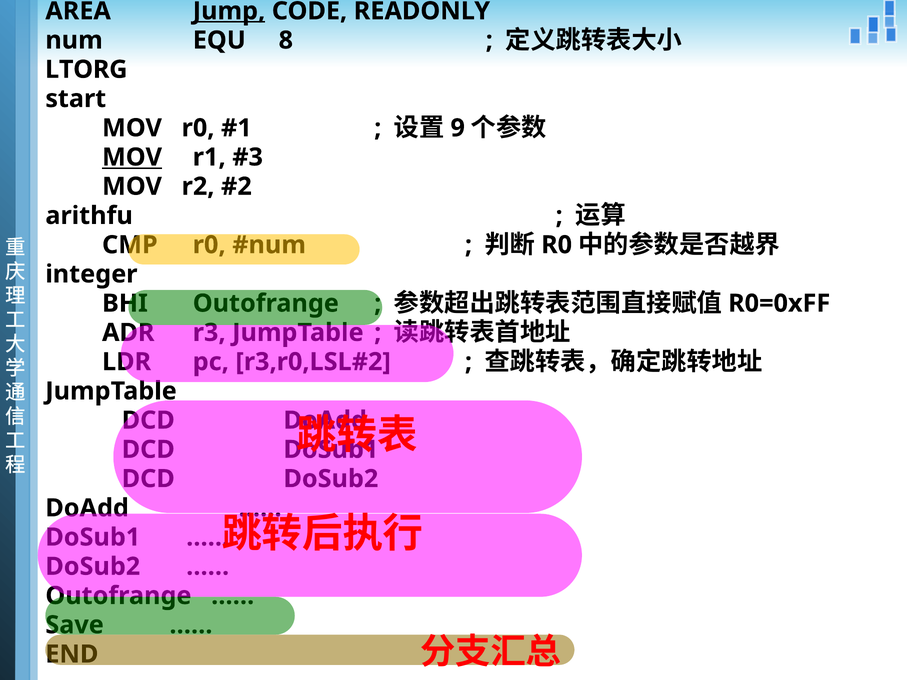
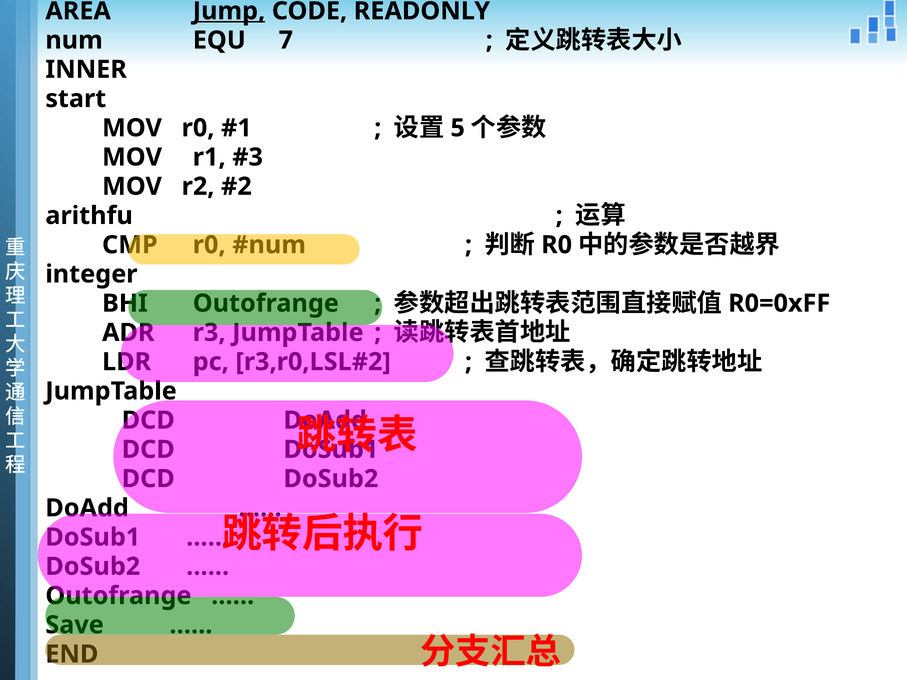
8: 8 -> 7
LTORG: LTORG -> INNER
9: 9 -> 5
MOV at (132, 157) underline: present -> none
